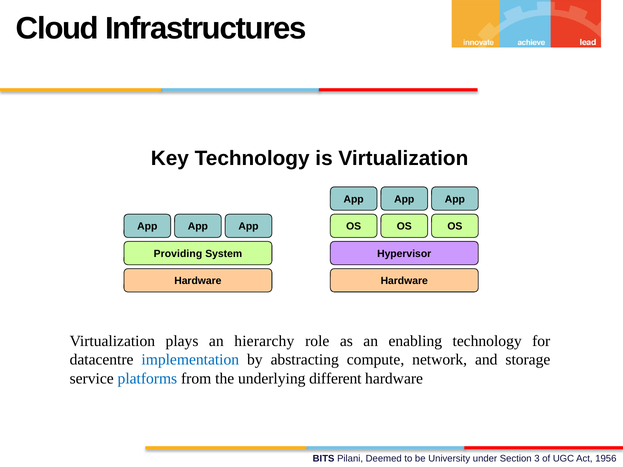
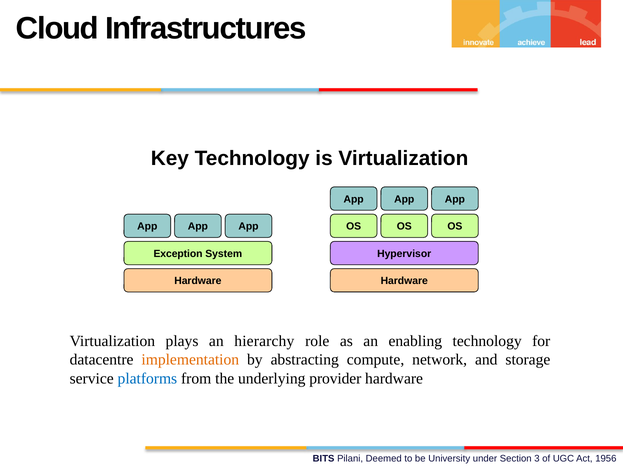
Providing: Providing -> Exception
implementation colour: blue -> orange
different: different -> provider
